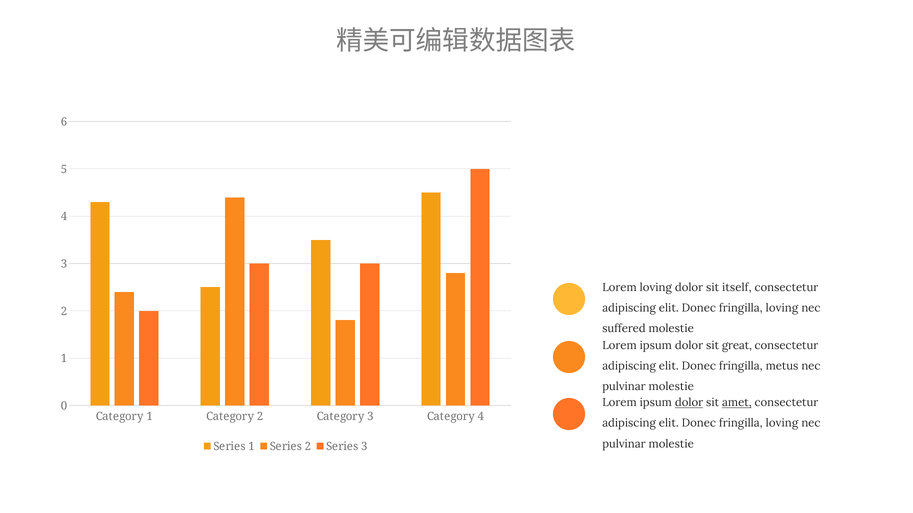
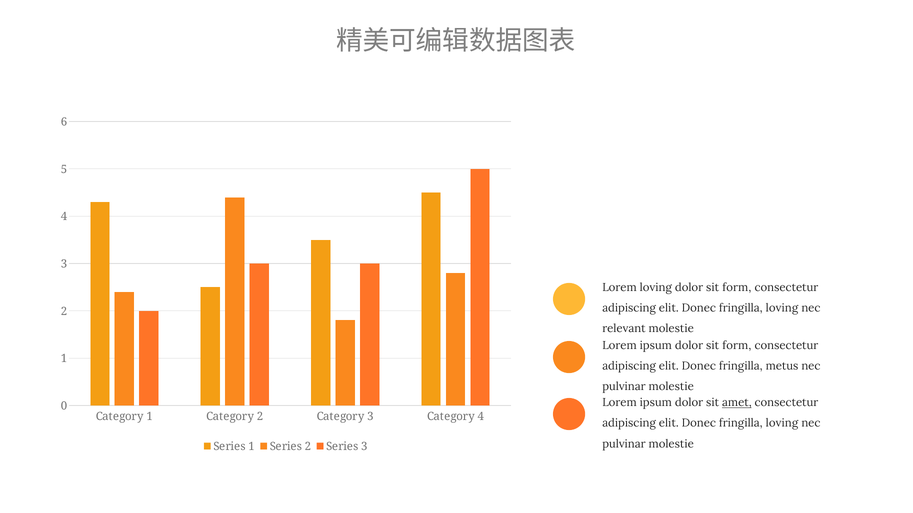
itself at (737, 288): itself -> form
suffered: suffered -> relevant
ipsum dolor sit great: great -> form
dolor at (689, 403) underline: present -> none
